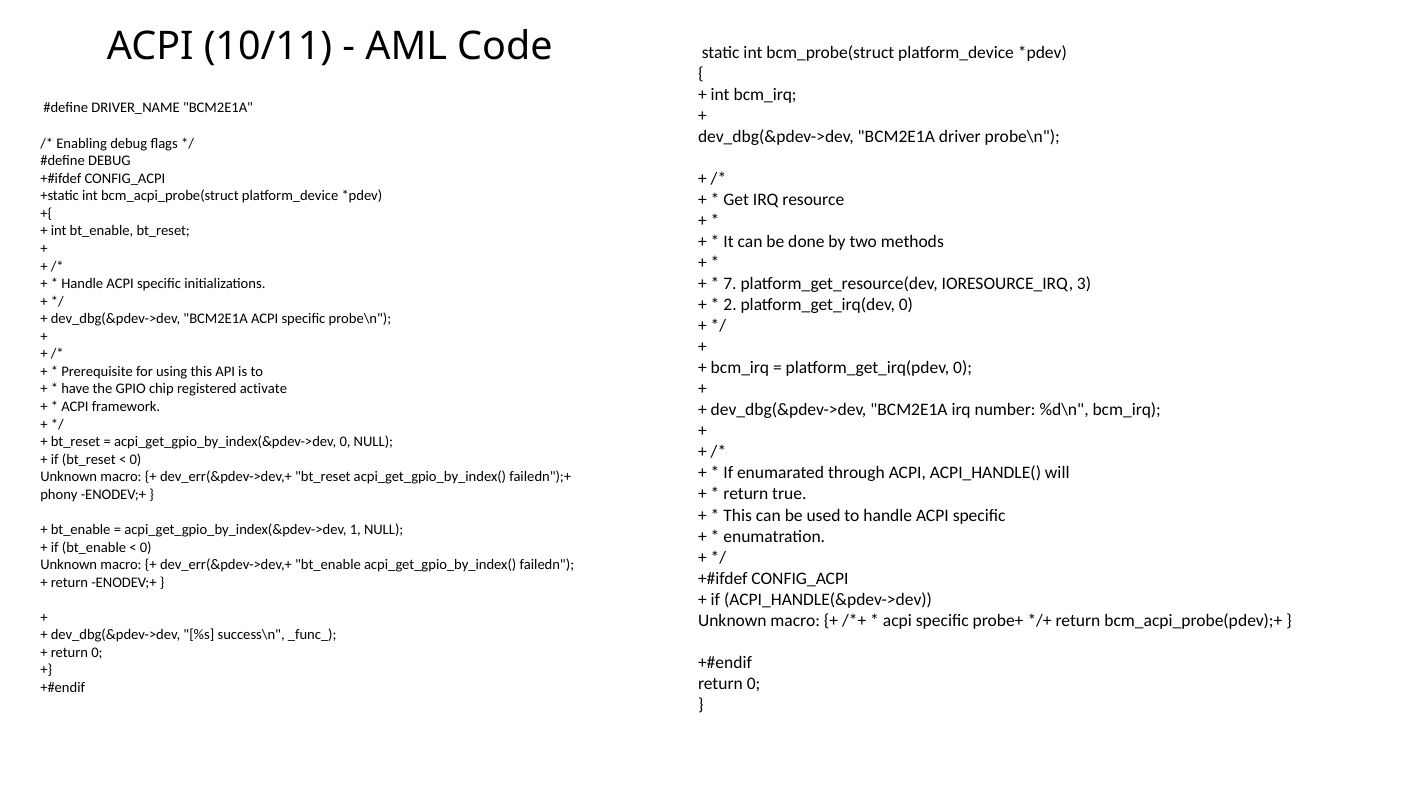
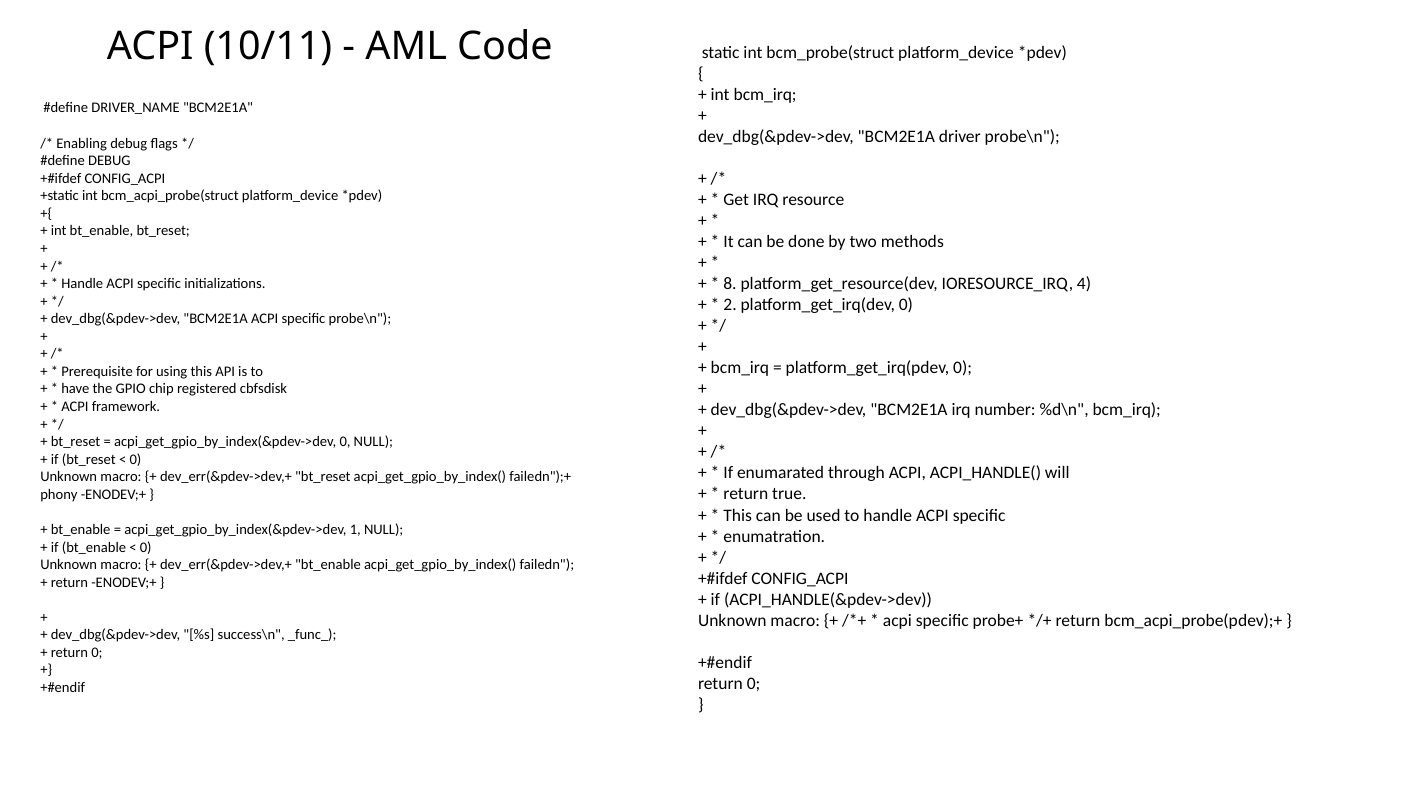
7: 7 -> 8
3: 3 -> 4
activate: activate -> cbfsdisk
